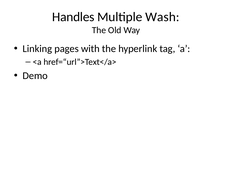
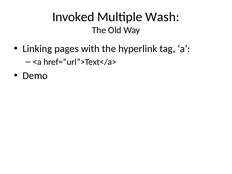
Handles: Handles -> Invoked
